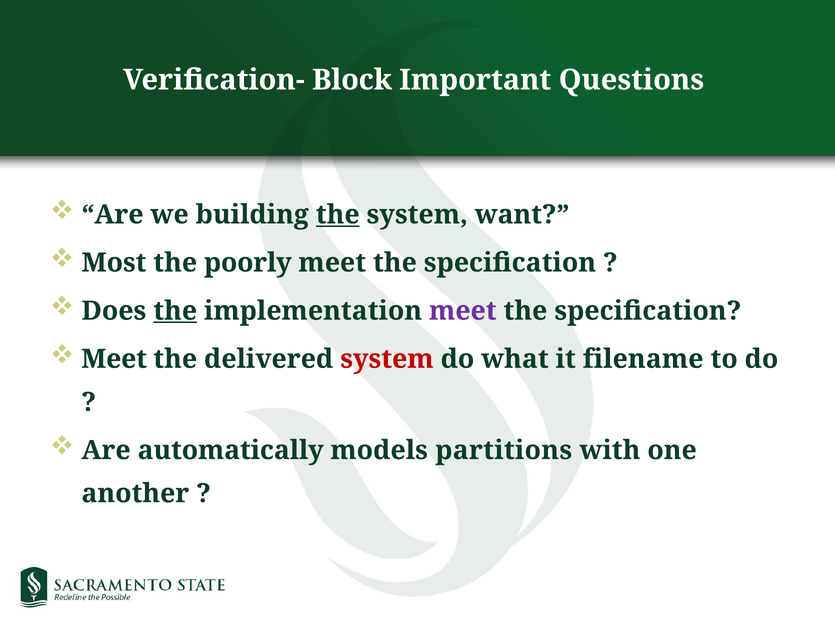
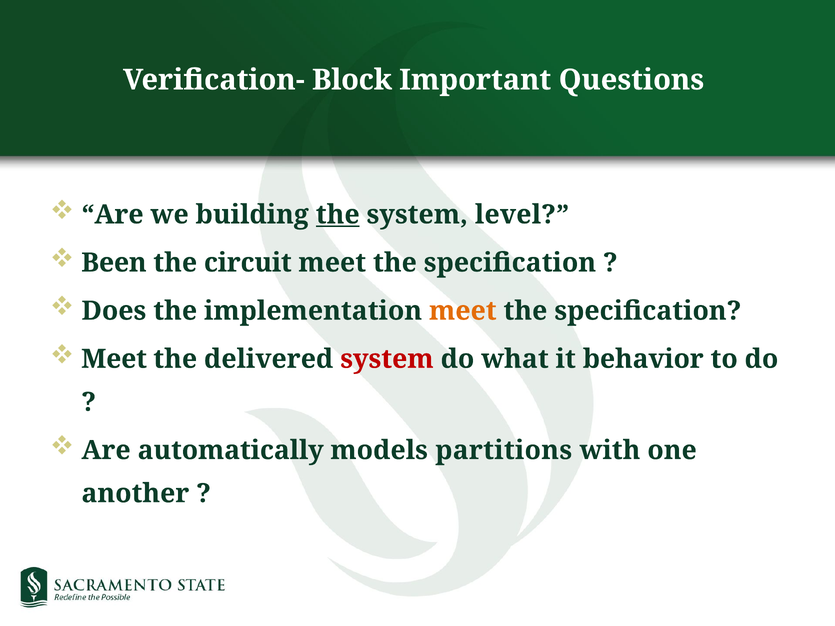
want: want -> level
Most: Most -> Been
poorly: poorly -> circuit
the at (175, 311) underline: present -> none
meet at (463, 311) colour: purple -> orange
filename: filename -> behavior
